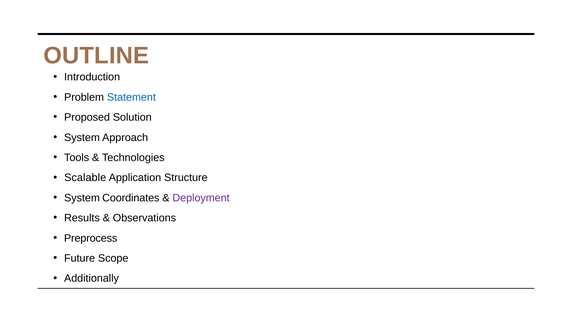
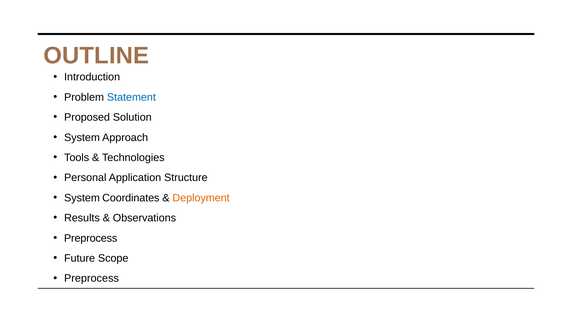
Scalable: Scalable -> Personal
Deployment colour: purple -> orange
Additionally at (92, 278): Additionally -> Preprocess
